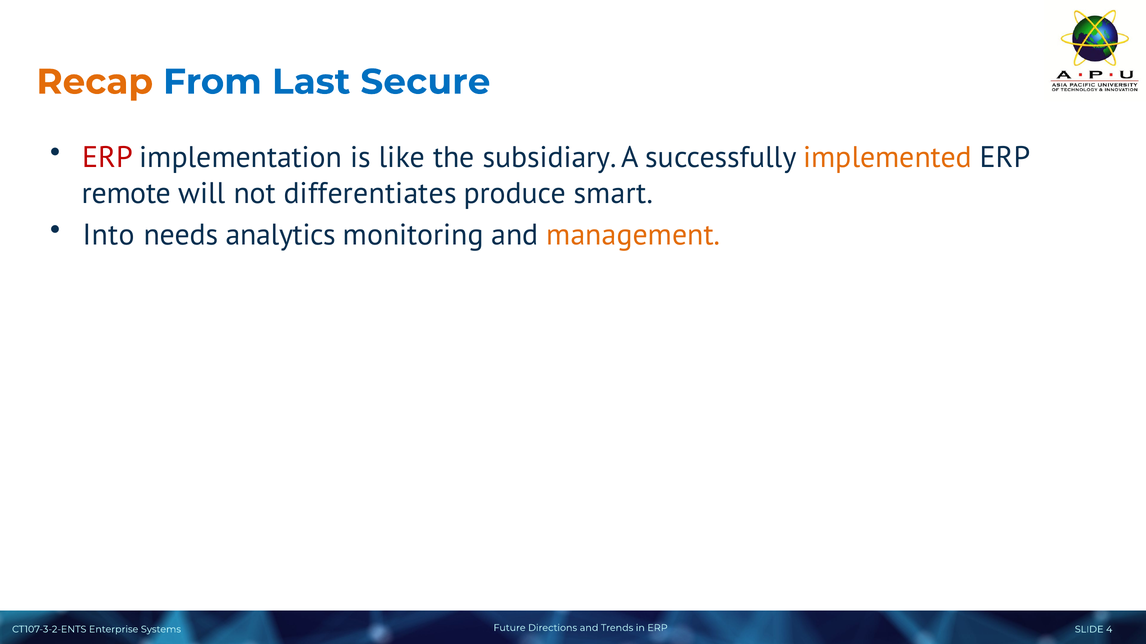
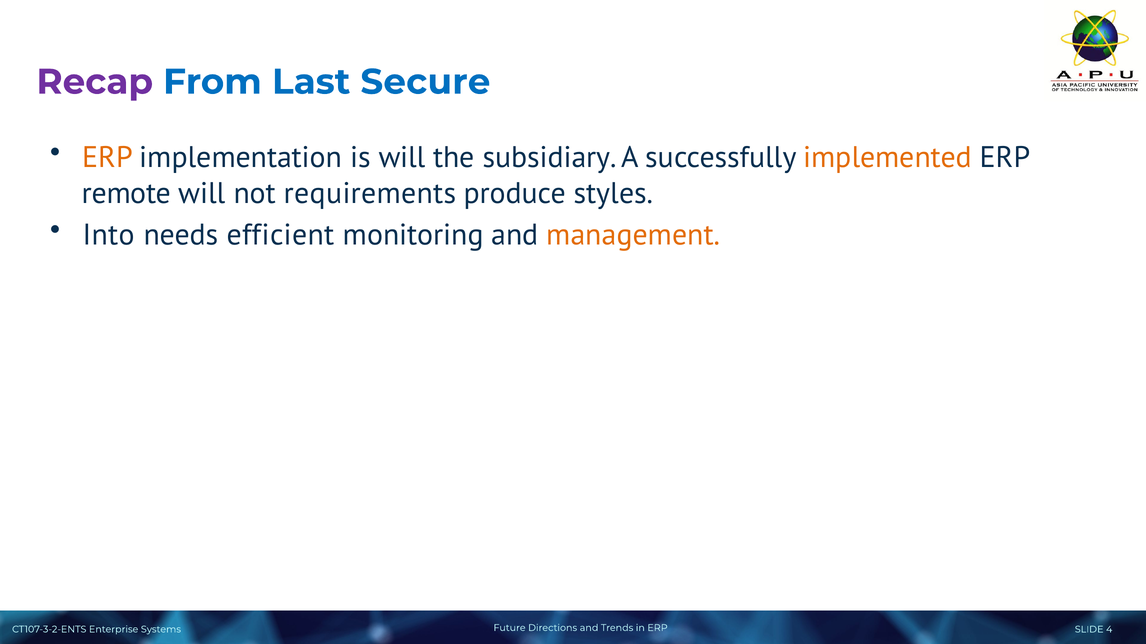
Recap colour: orange -> purple
ERP at (108, 158) colour: red -> orange
is like: like -> will
differentiates: differentiates -> requirements
smart: smart -> styles
analytics: analytics -> efficient
